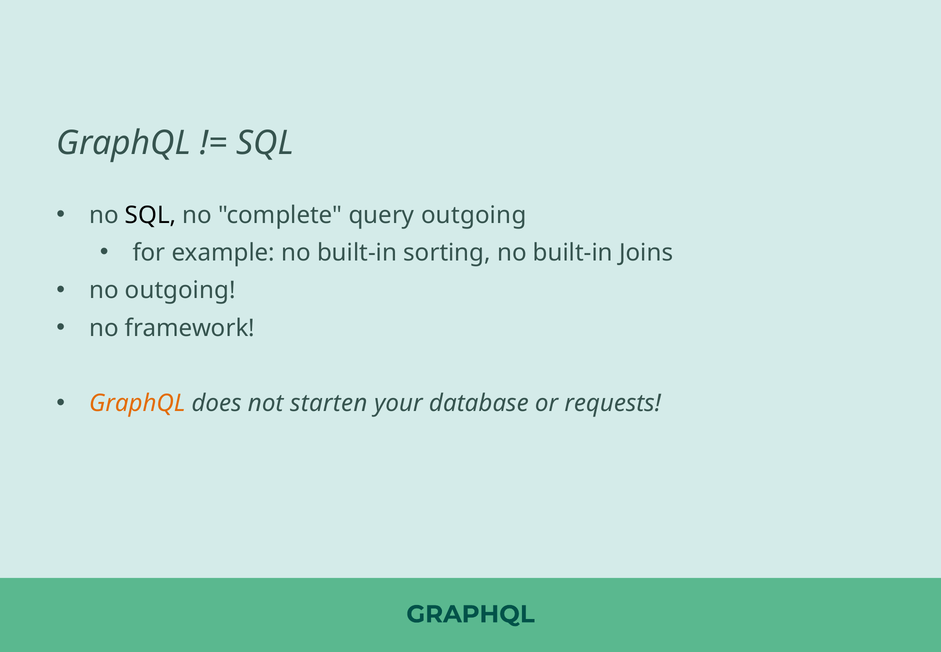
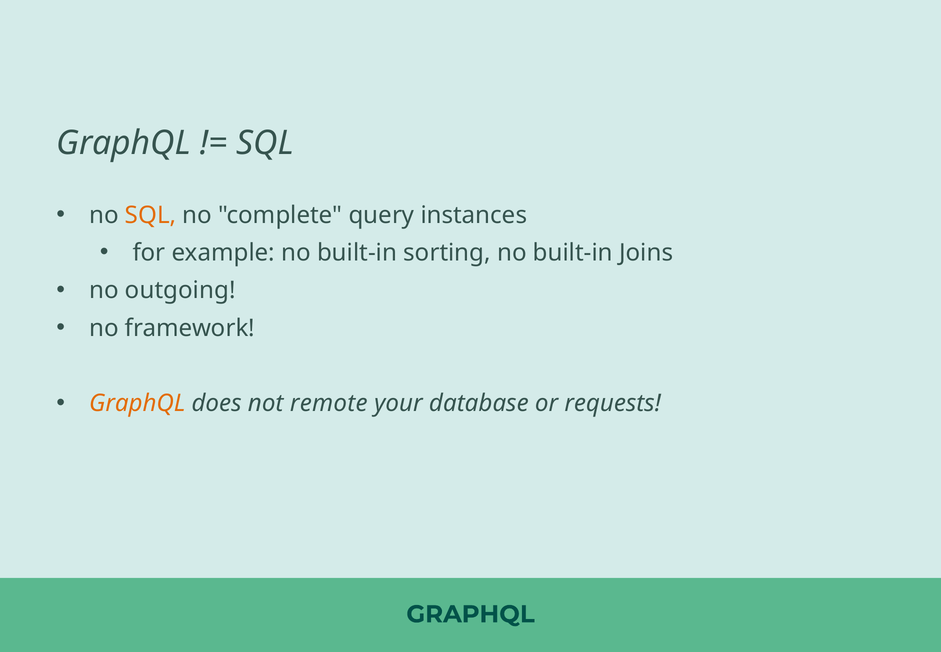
SQL at (151, 215) colour: black -> orange
query outgoing: outgoing -> instances
starten: starten -> remote
